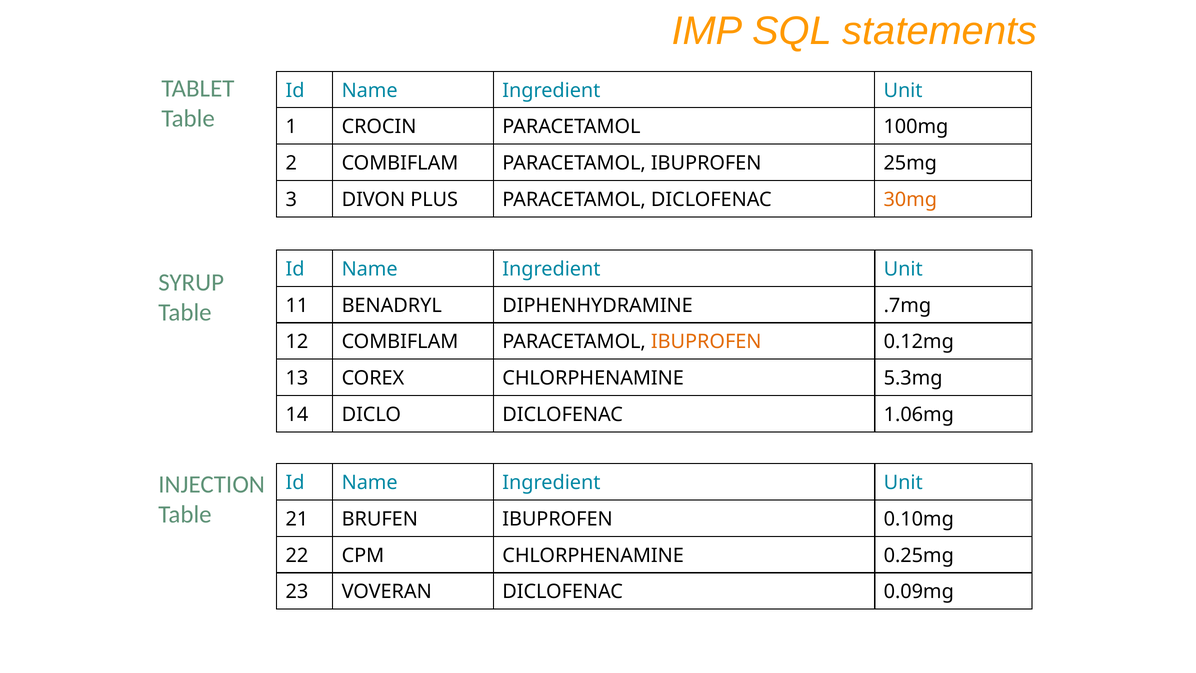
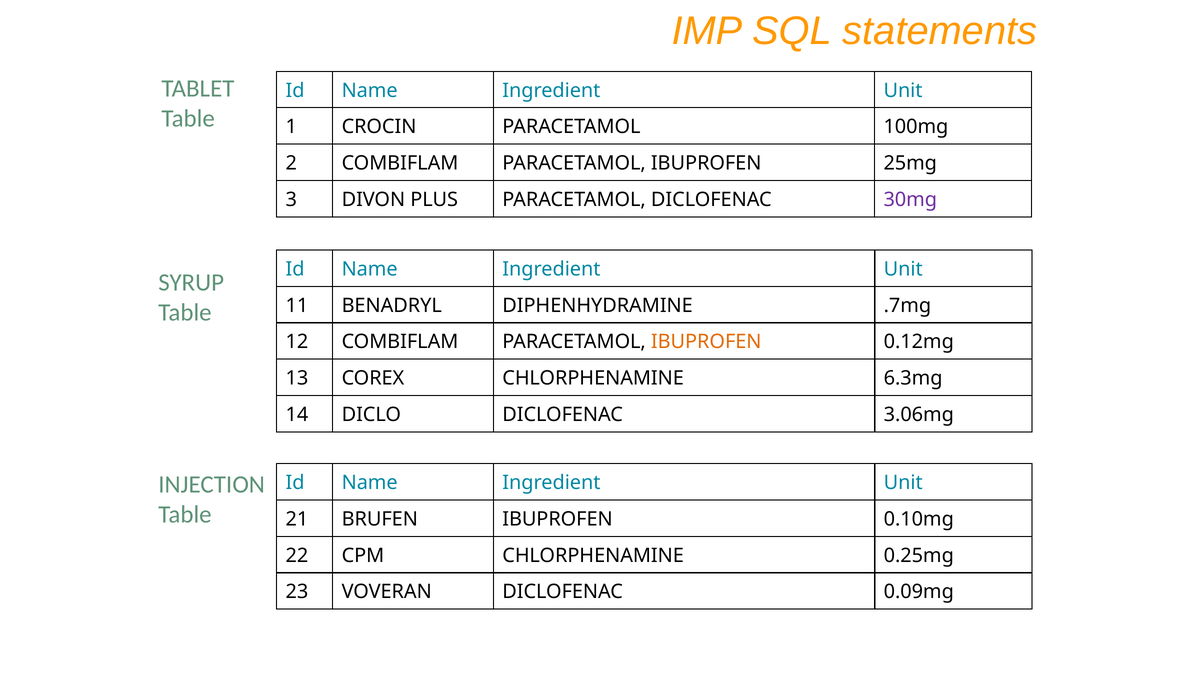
30mg colour: orange -> purple
5.3mg: 5.3mg -> 6.3mg
1.06mg: 1.06mg -> 3.06mg
